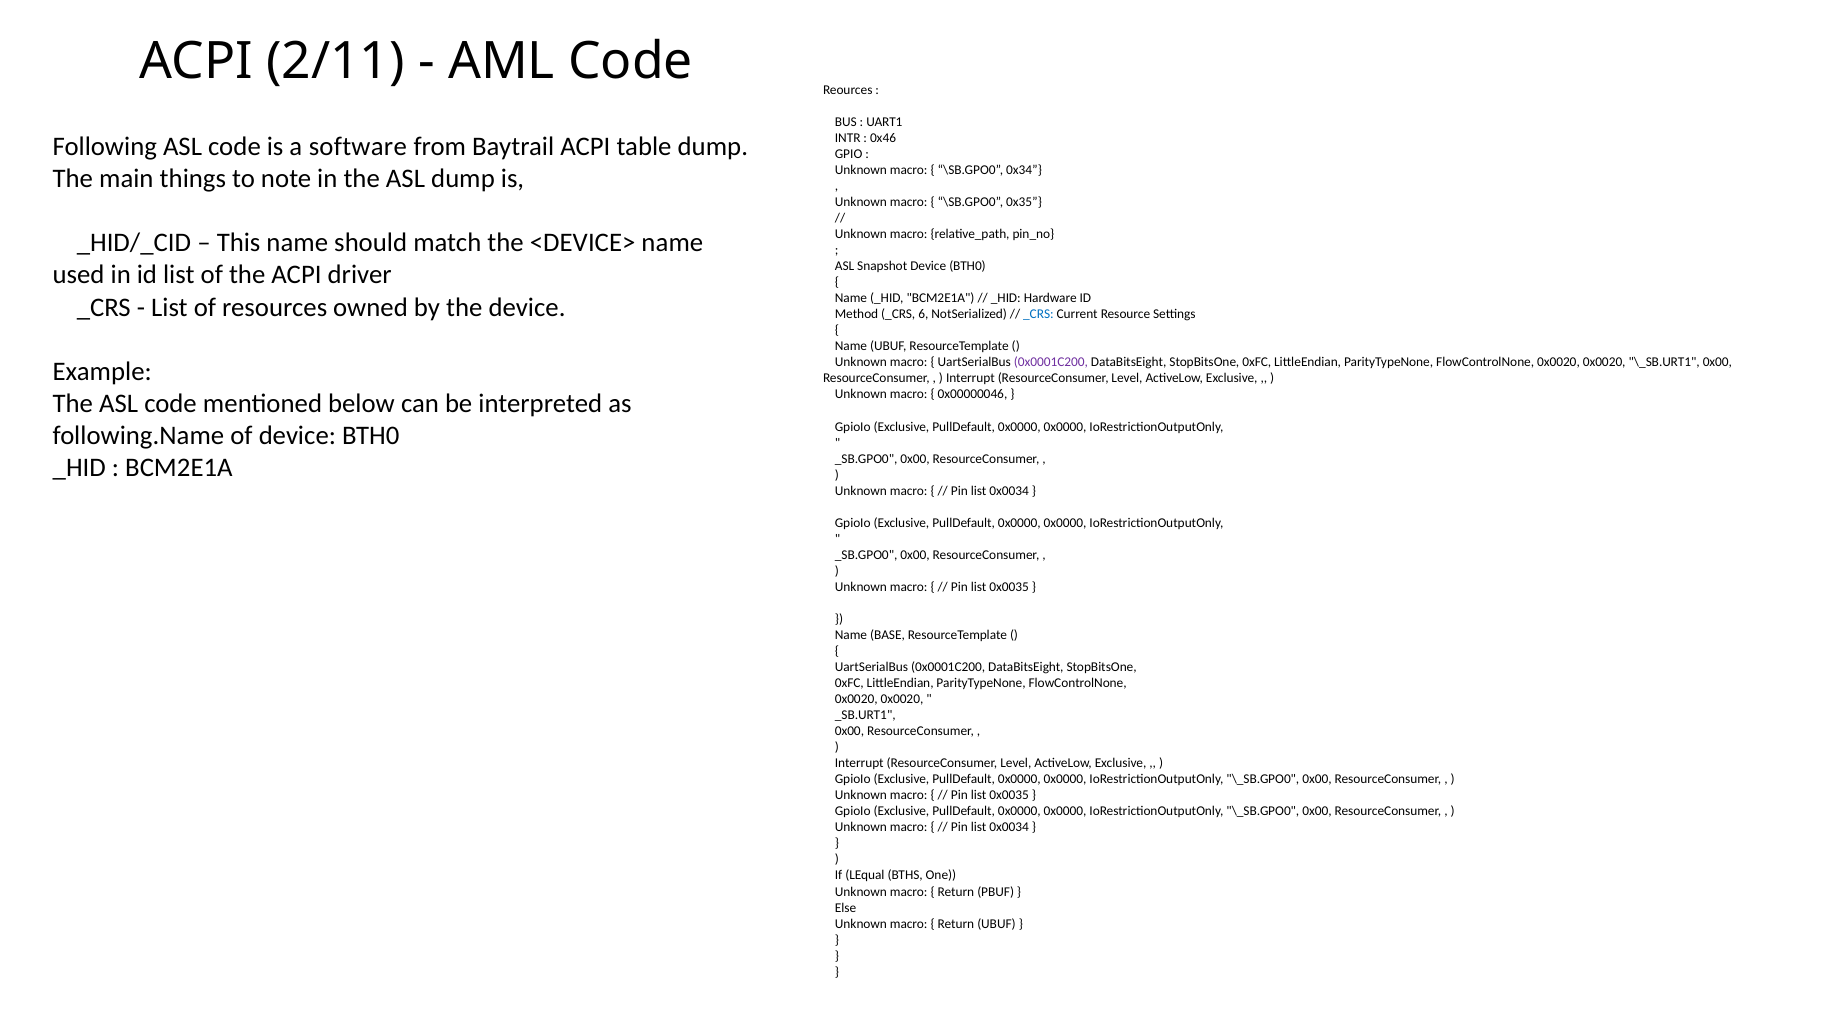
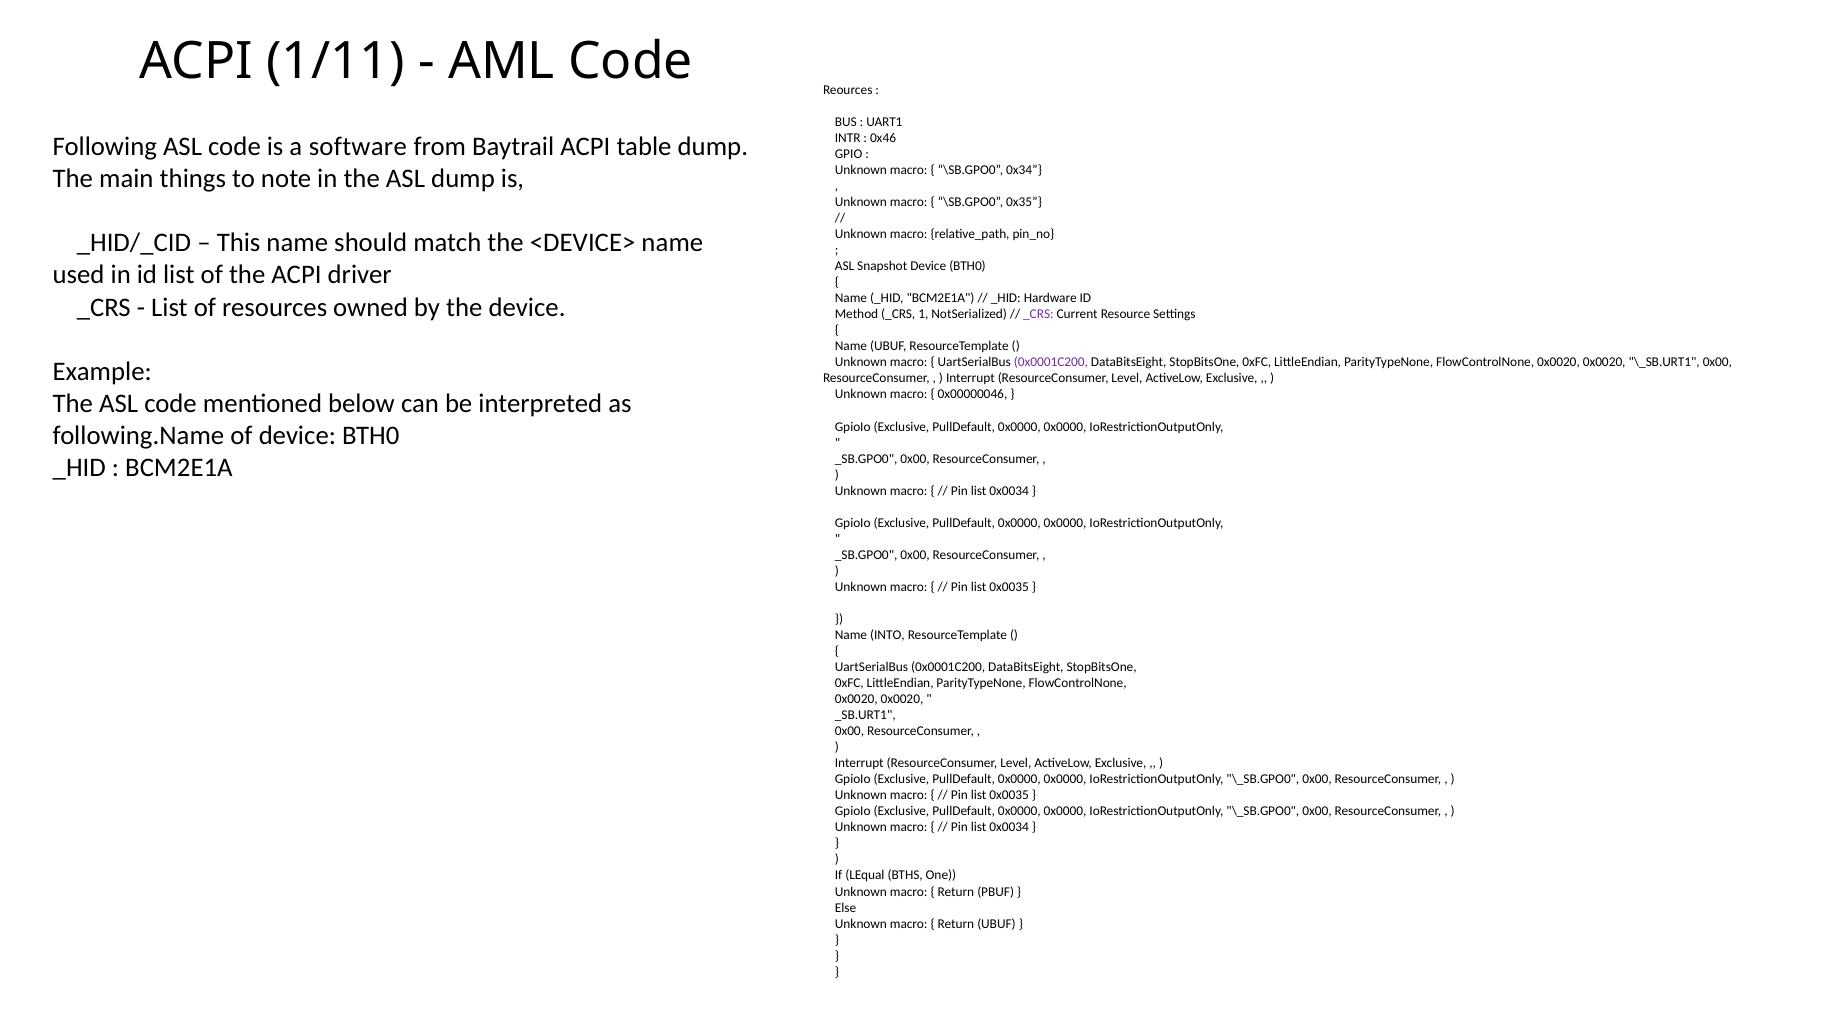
2/11: 2/11 -> 1/11
6: 6 -> 1
_CRS at (1038, 314) colour: blue -> purple
BASE: BASE -> INTO
